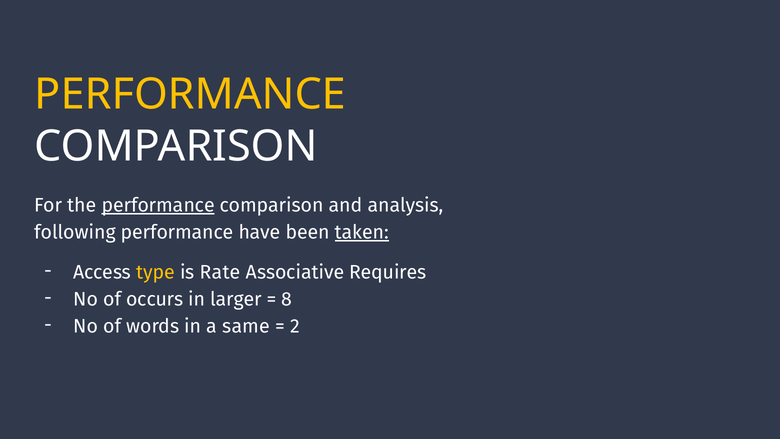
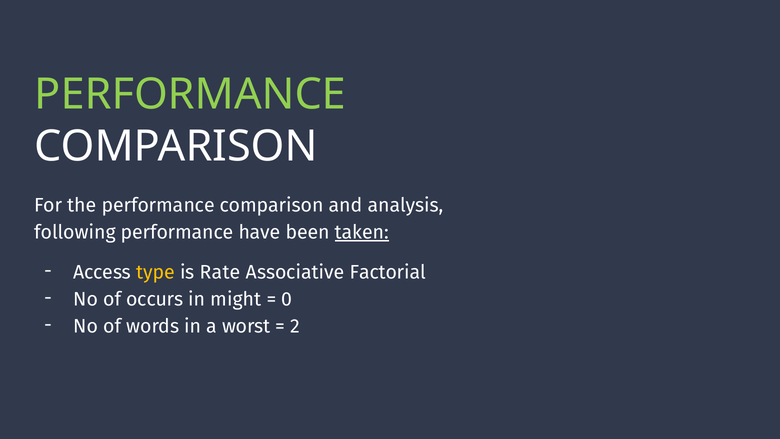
PERFORMANCE at (190, 94) colour: yellow -> light green
performance at (158, 205) underline: present -> none
Requires: Requires -> Factorial
larger: larger -> might
8: 8 -> 0
same: same -> worst
